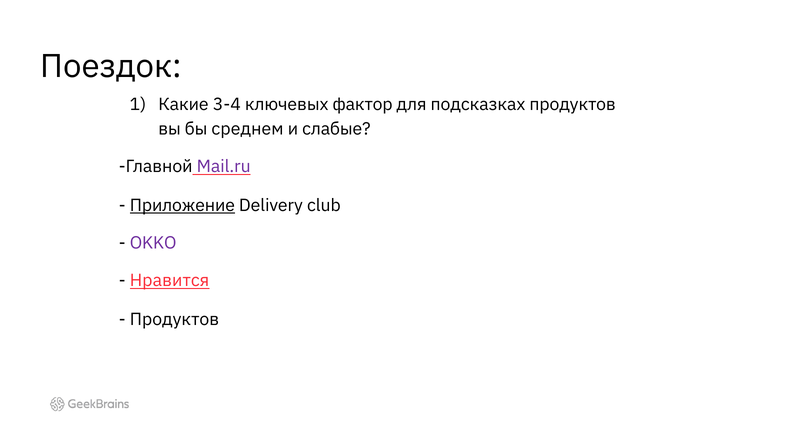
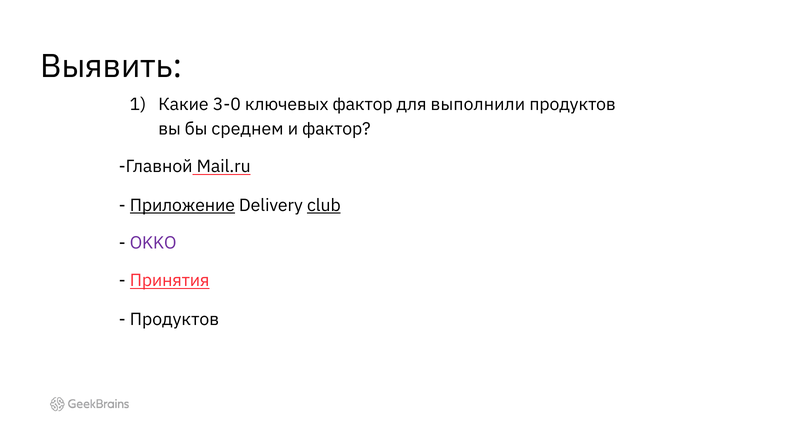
Поездок: Поездок -> Выявить
3-4: 3-4 -> 3-0
подсказках: подсказках -> выполнили
и слабые: слабые -> фактор
Mail.ru colour: purple -> black
club underline: none -> present
Нравится: Нравится -> Принятия
